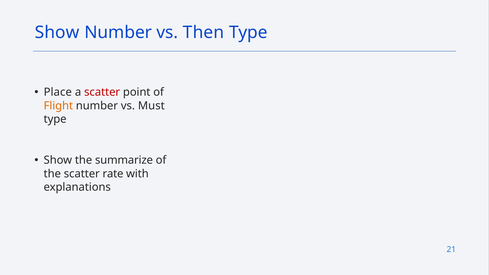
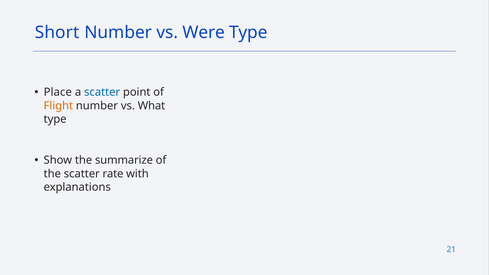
Show at (57, 33): Show -> Short
Then: Then -> Were
scatter at (102, 92) colour: red -> blue
Must: Must -> What
